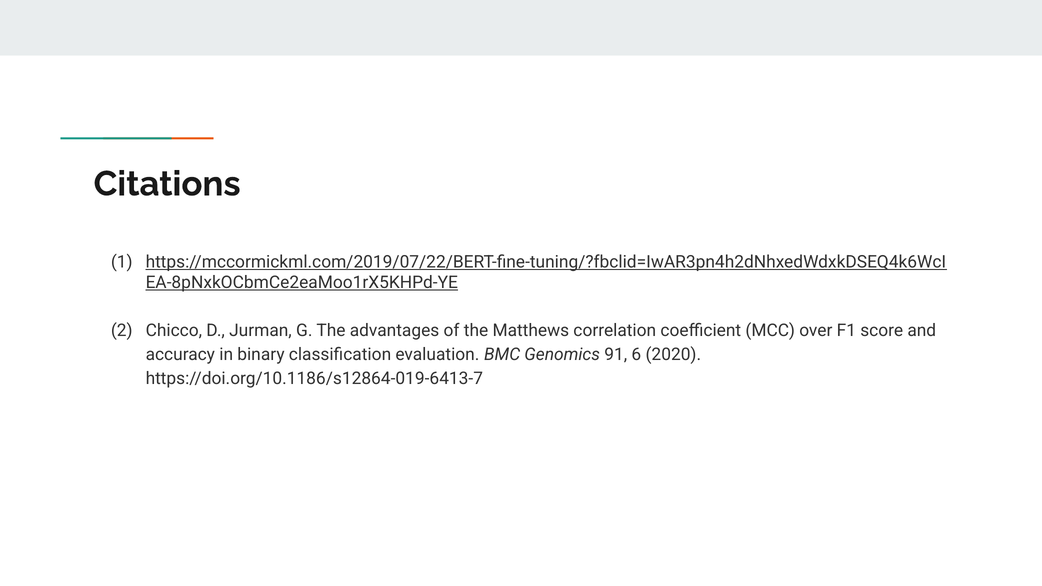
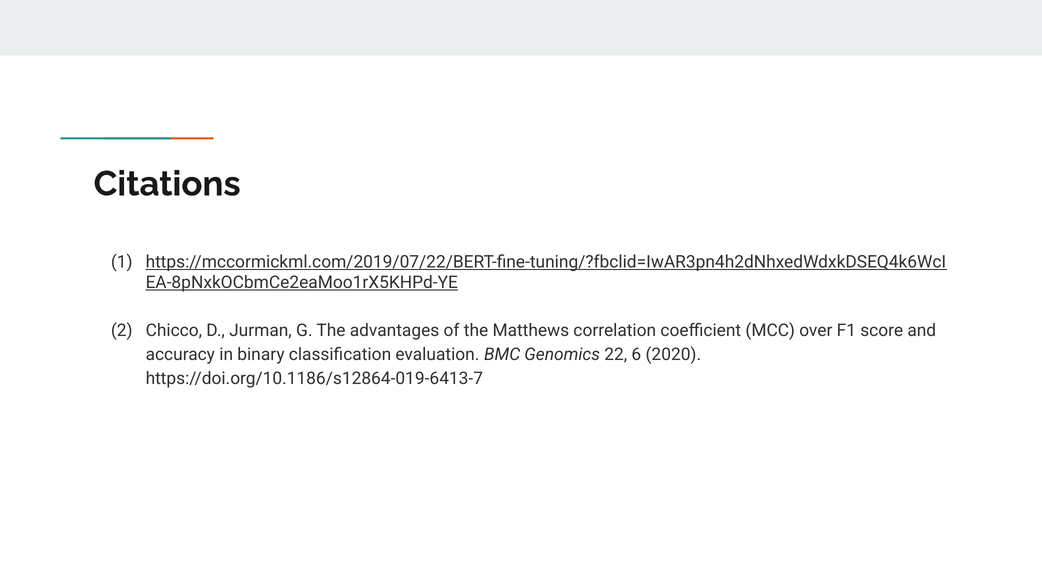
91: 91 -> 22
